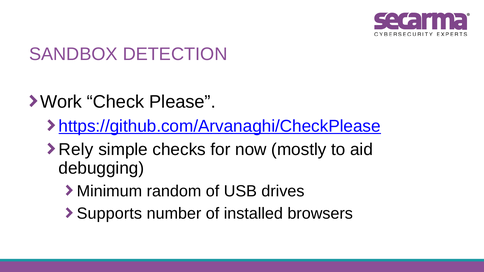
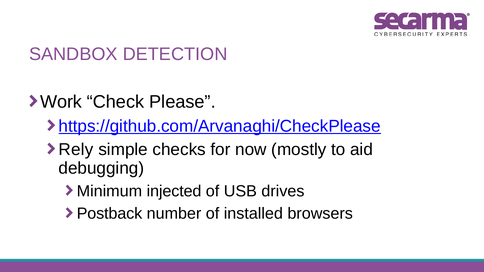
random: random -> injected
Supports: Supports -> Postback
